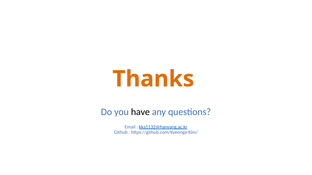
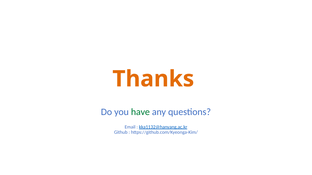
have colour: black -> green
